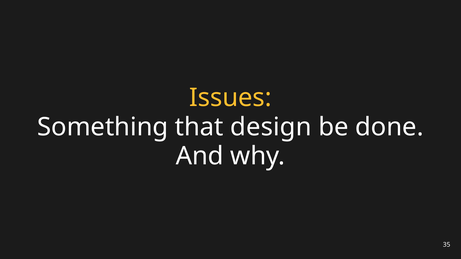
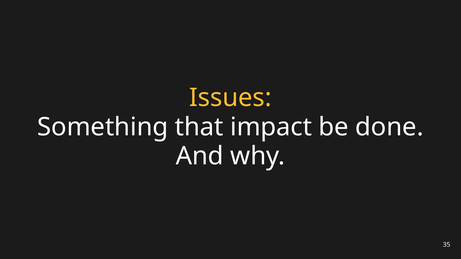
design: design -> impact
